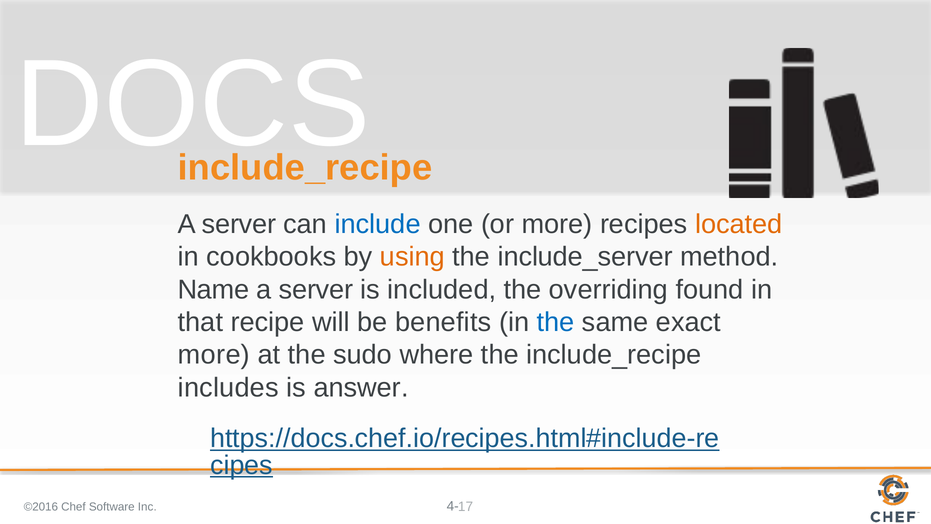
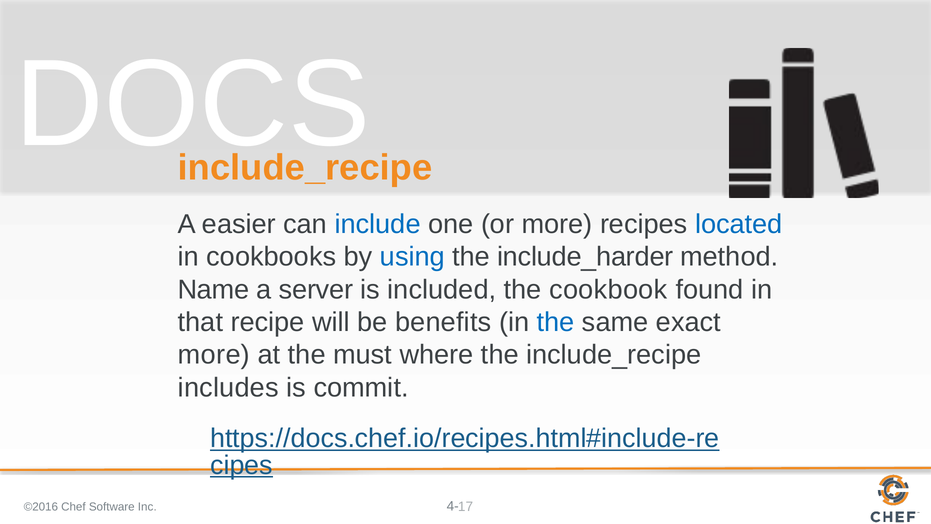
server at (239, 224): server -> easier
located colour: orange -> blue
using colour: orange -> blue
include_server: include_server -> include_harder
overriding: overriding -> cookbook
sudo: sudo -> must
answer: answer -> commit
